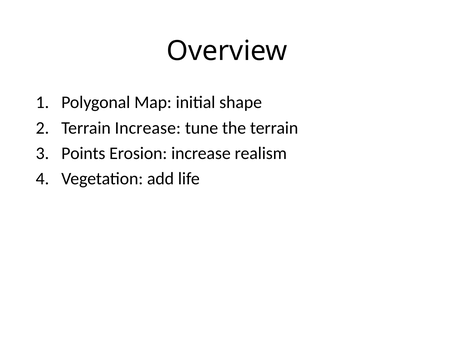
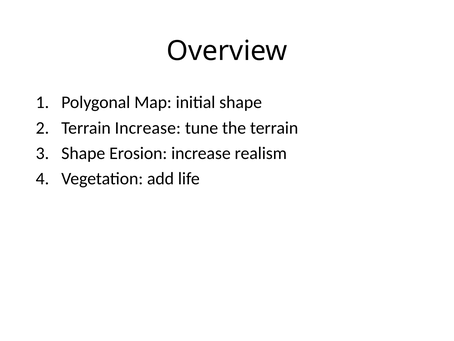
Points at (83, 153): Points -> Shape
